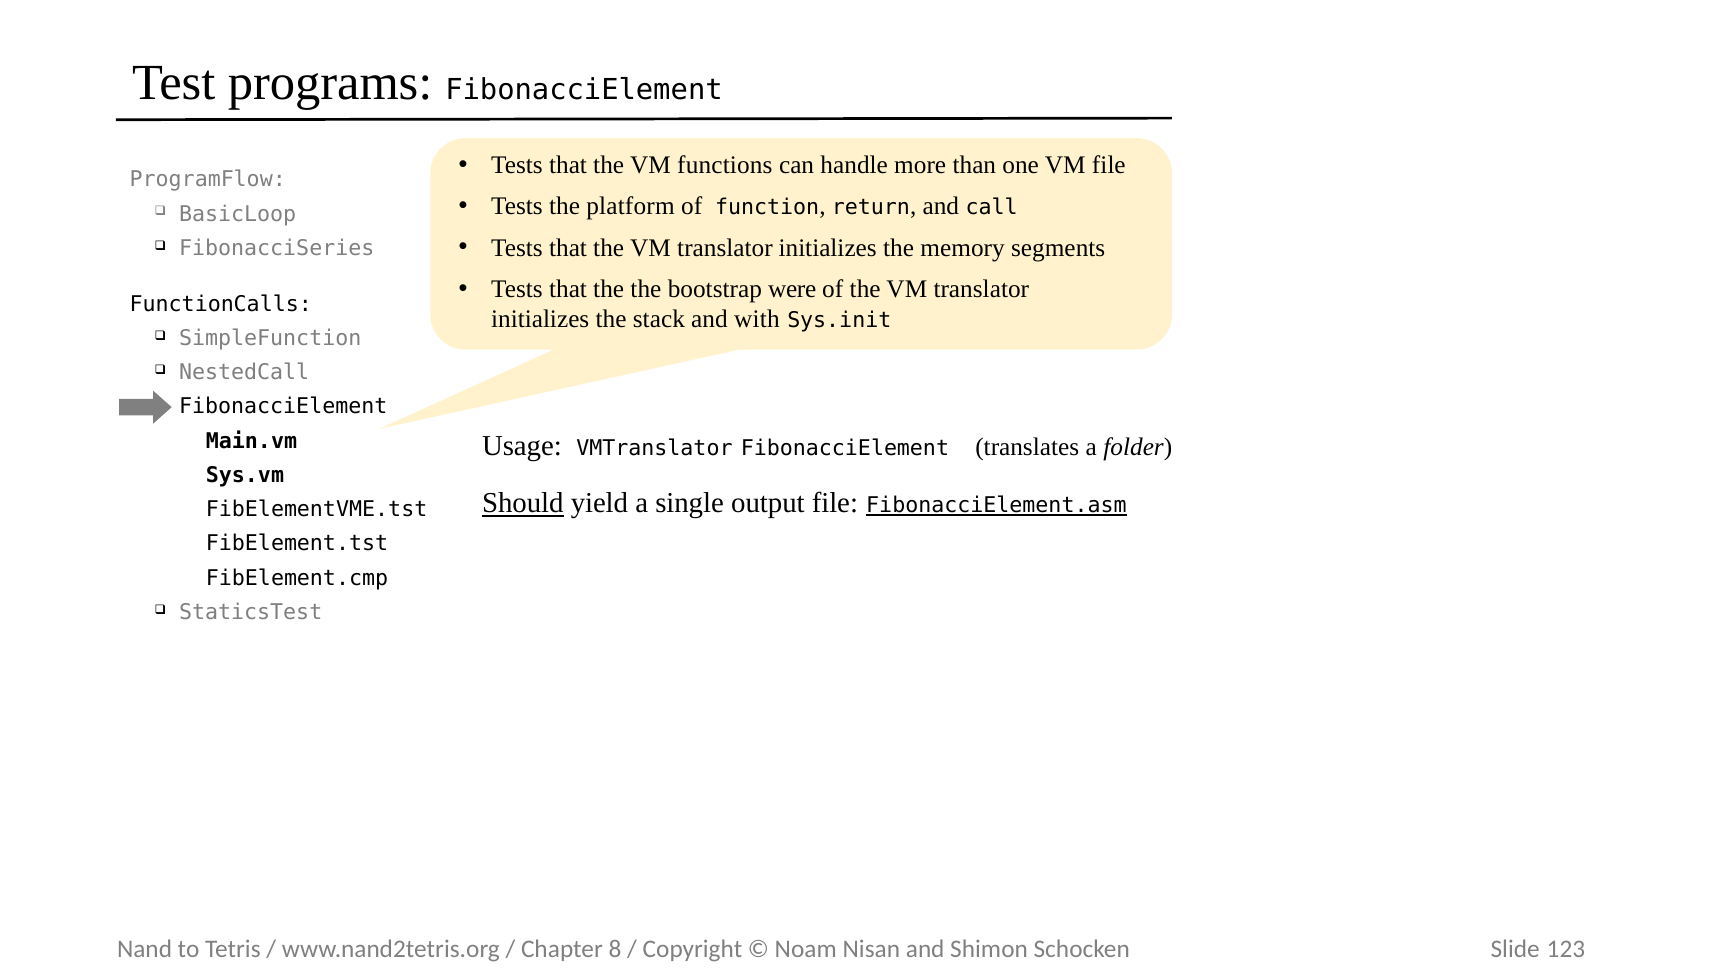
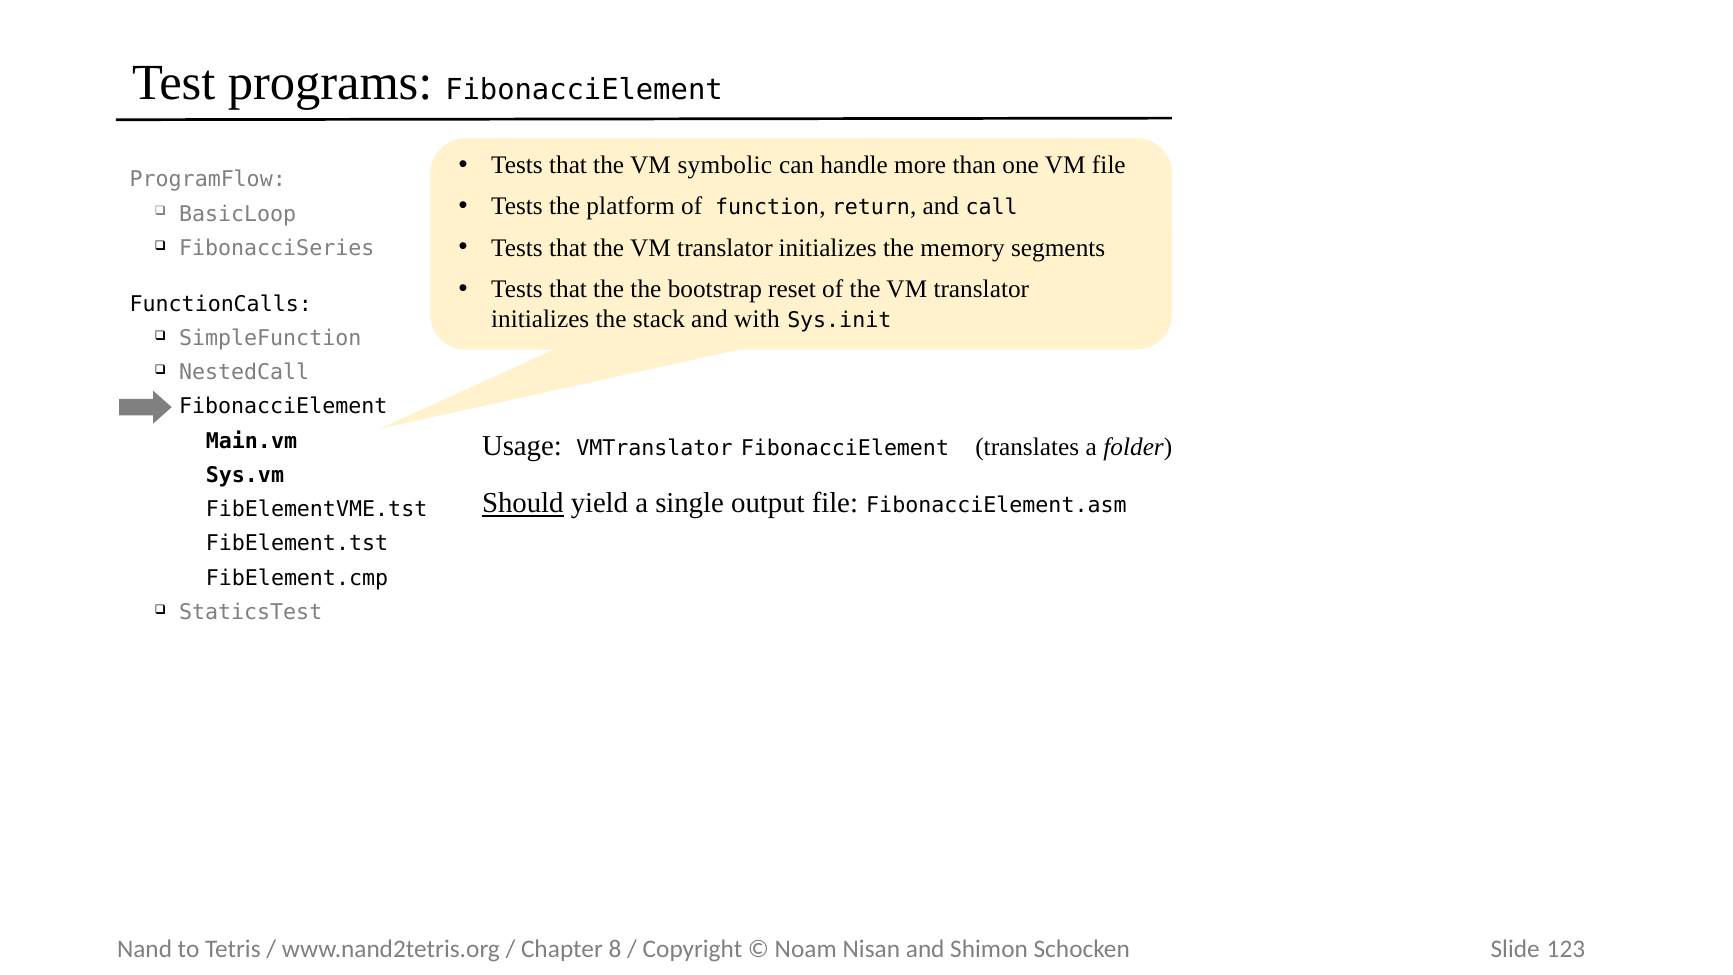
functions: functions -> symbolic
were: were -> reset
FibonacciElement.asm underline: present -> none
